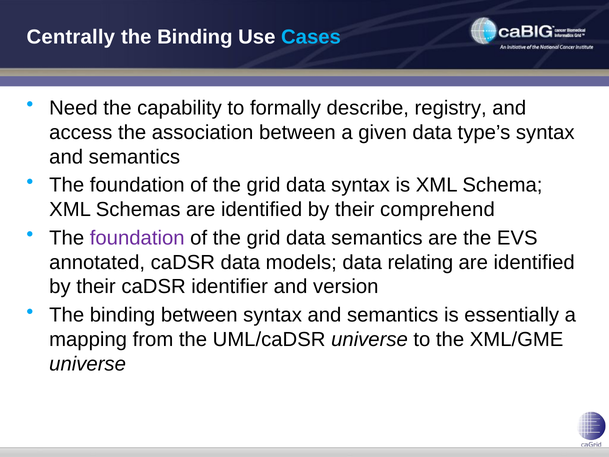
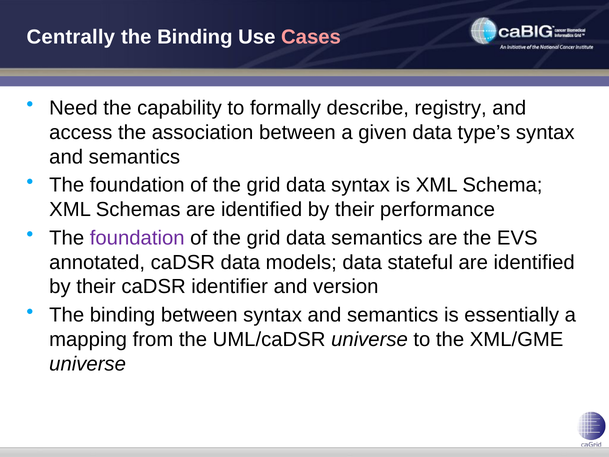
Cases colour: light blue -> pink
comprehend: comprehend -> performance
relating: relating -> stateful
